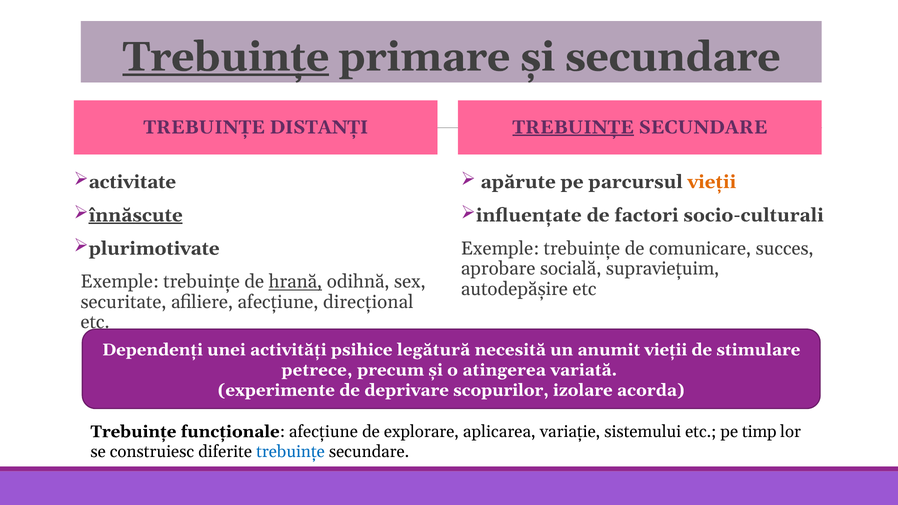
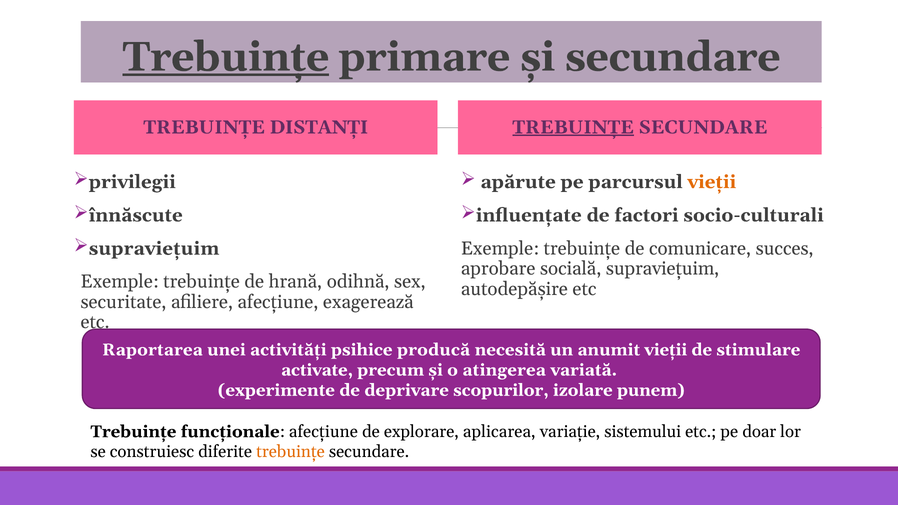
activitate: activitate -> privilegii
înnăscute underline: present -> none
plurimotivate at (154, 249): plurimotivate -> supraviețuim
hrană underline: present -> none
direcțional: direcțional -> exagerează
Dependenți: Dependenți -> Raportarea
legătură: legătură -> producă
petrece: petrece -> activate
acorda: acorda -> punem
timp: timp -> doar
trebuințe at (290, 452) colour: blue -> orange
